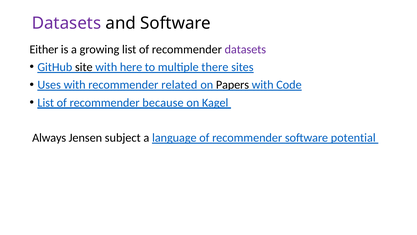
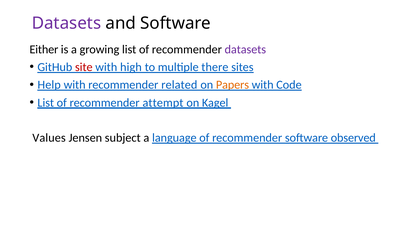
site colour: black -> red
here: here -> high
Uses: Uses -> Help
Papers colour: black -> orange
because: because -> attempt
Always: Always -> Values
potential: potential -> observed
